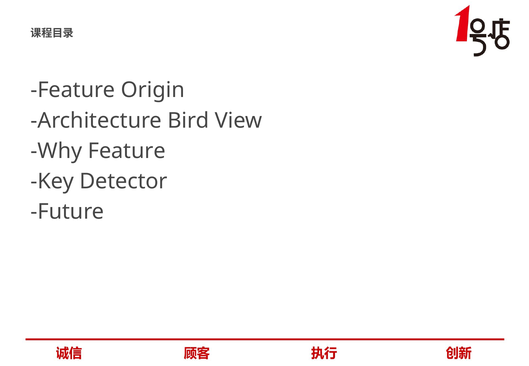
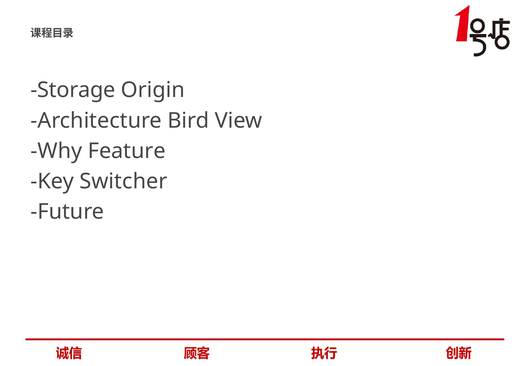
Feature at (73, 90): Feature -> Storage
Detector: Detector -> Switcher
